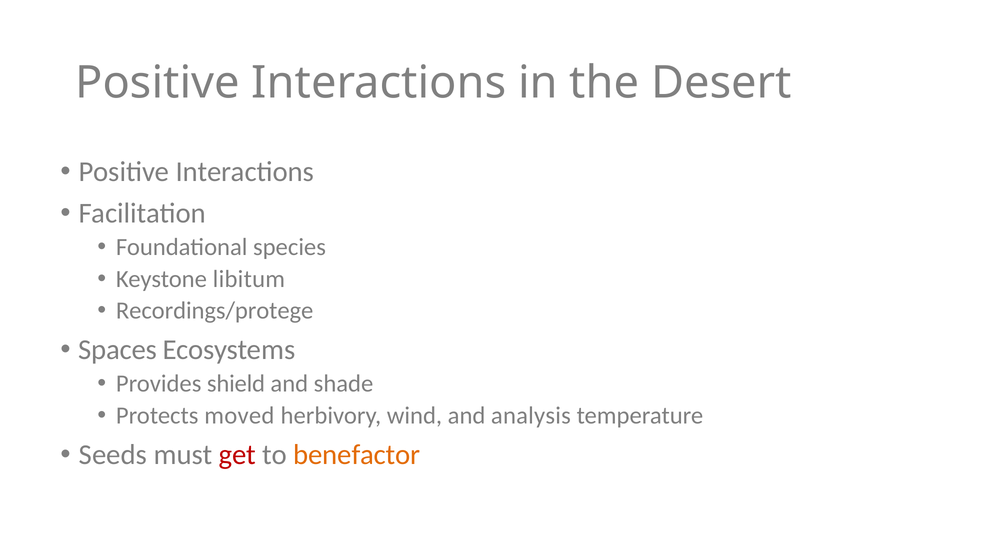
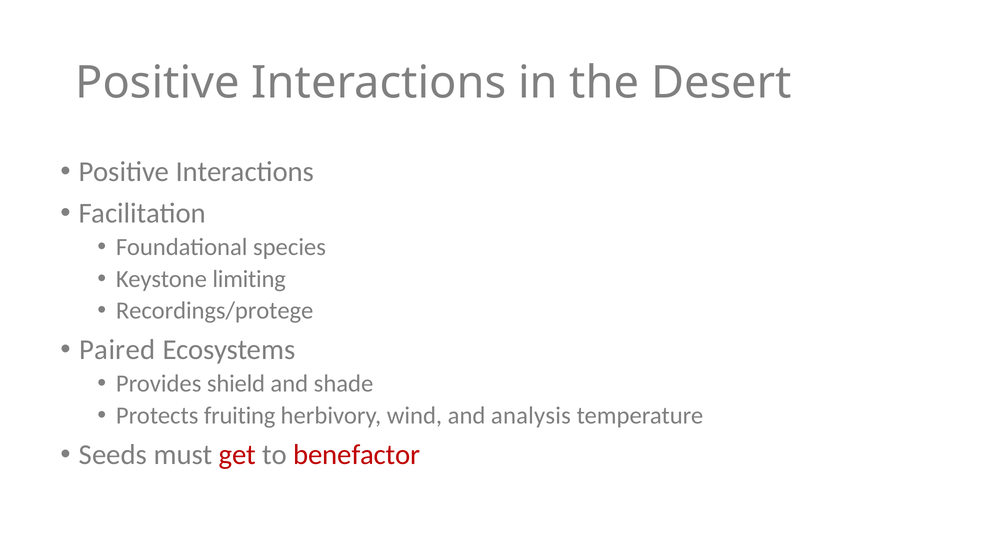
libitum: libitum -> limiting
Spaces: Spaces -> Paired
moved: moved -> fruiting
benefactor colour: orange -> red
